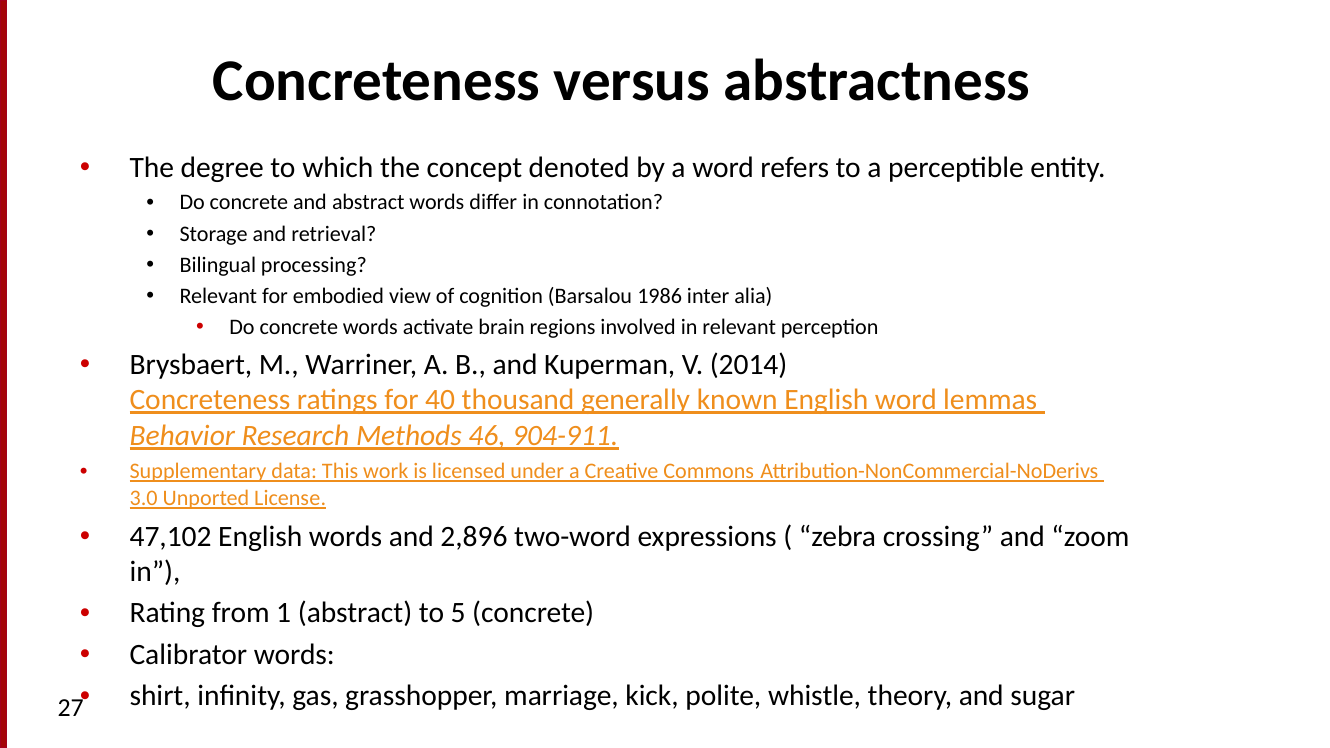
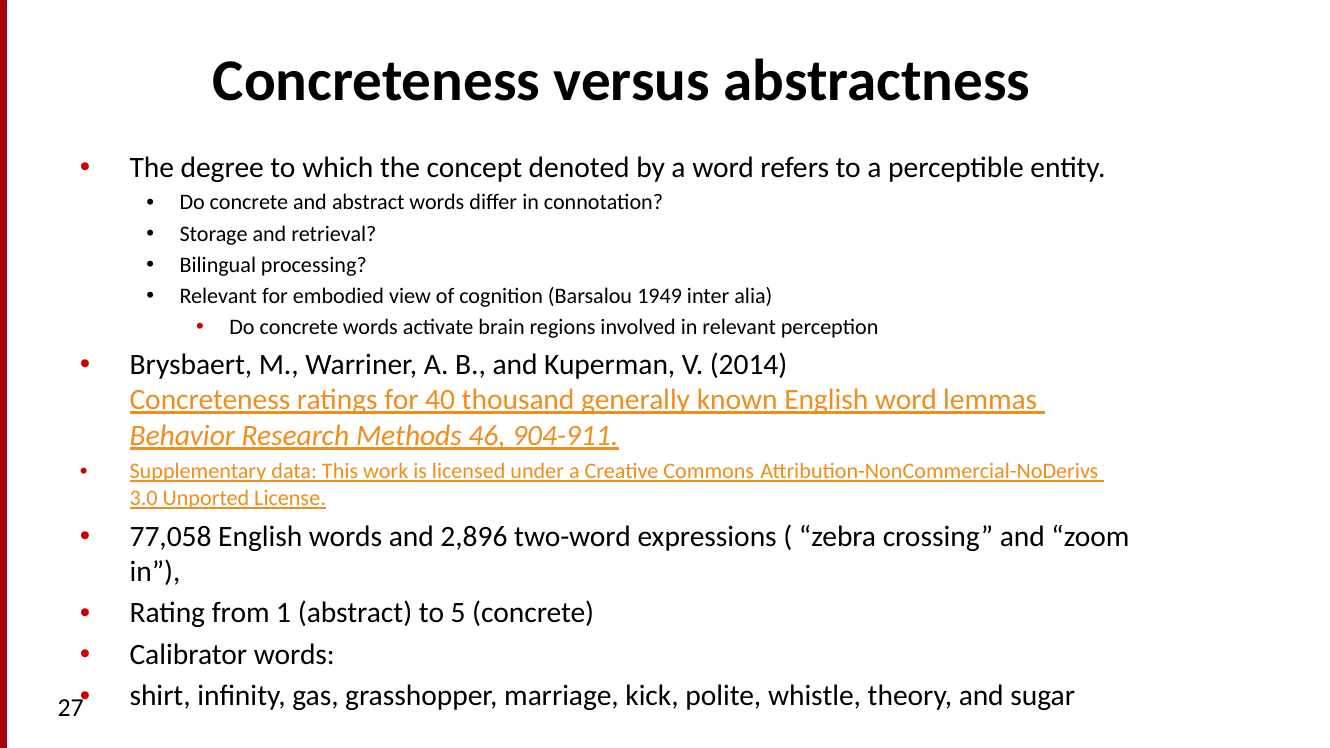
1986: 1986 -> 1949
47,102: 47,102 -> 77,058
